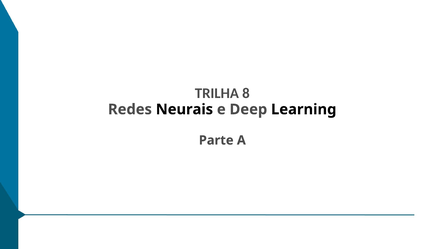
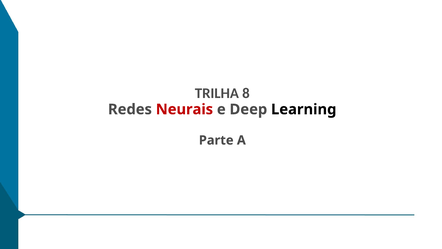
Neurais colour: black -> red
